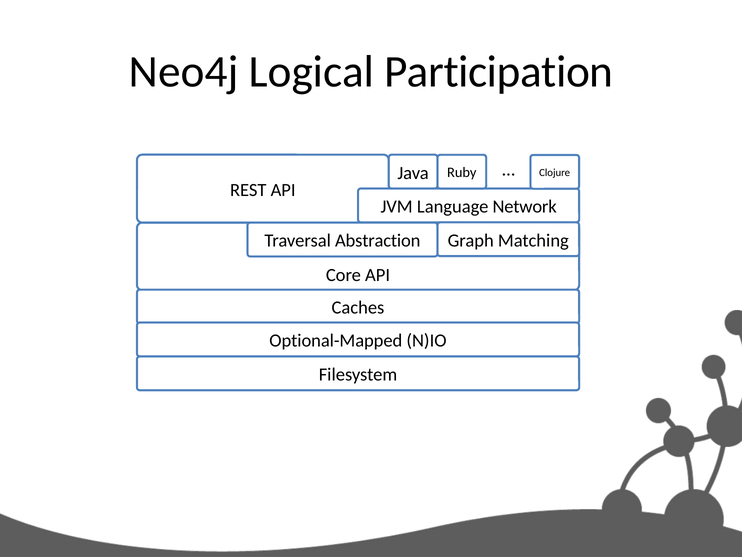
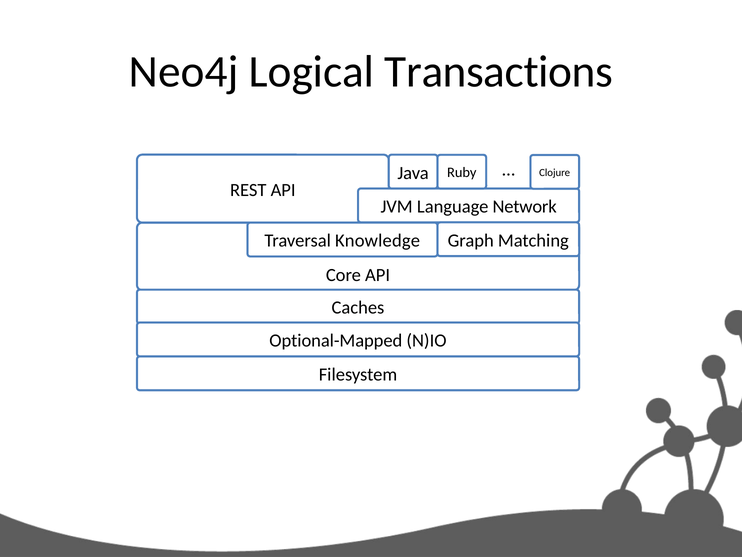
Participation: Participation -> Transactions
Abstraction: Abstraction -> Knowledge
